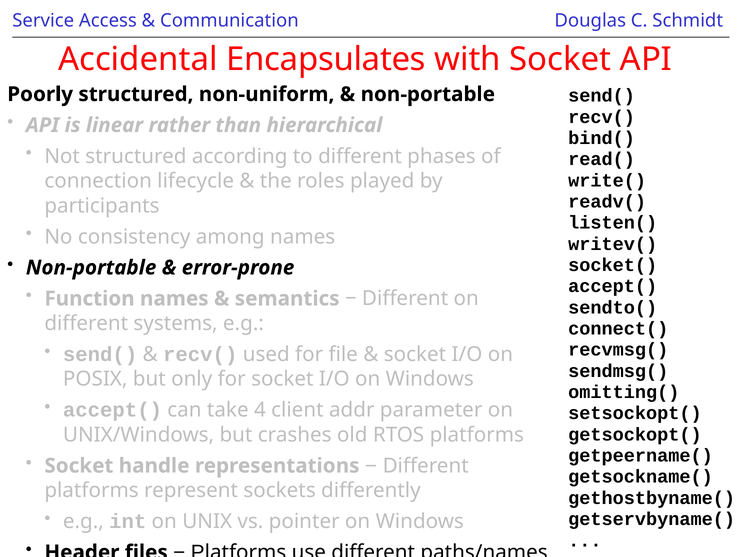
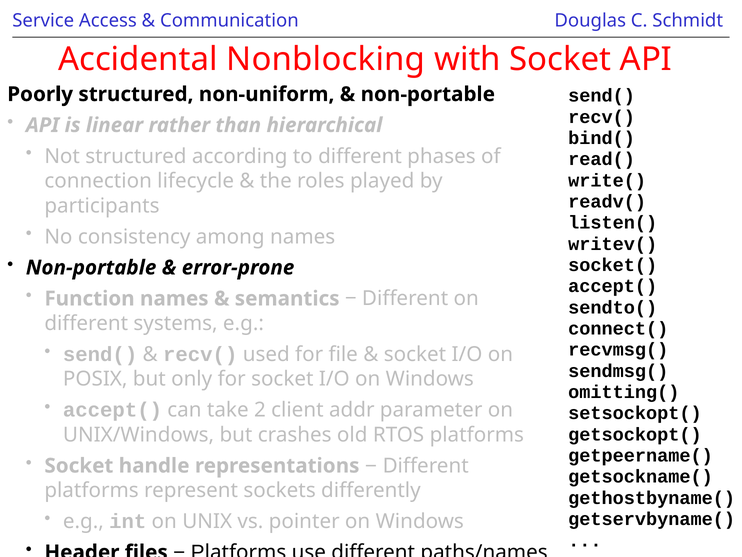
Encapsulates: Encapsulates -> Nonblocking
4: 4 -> 2
